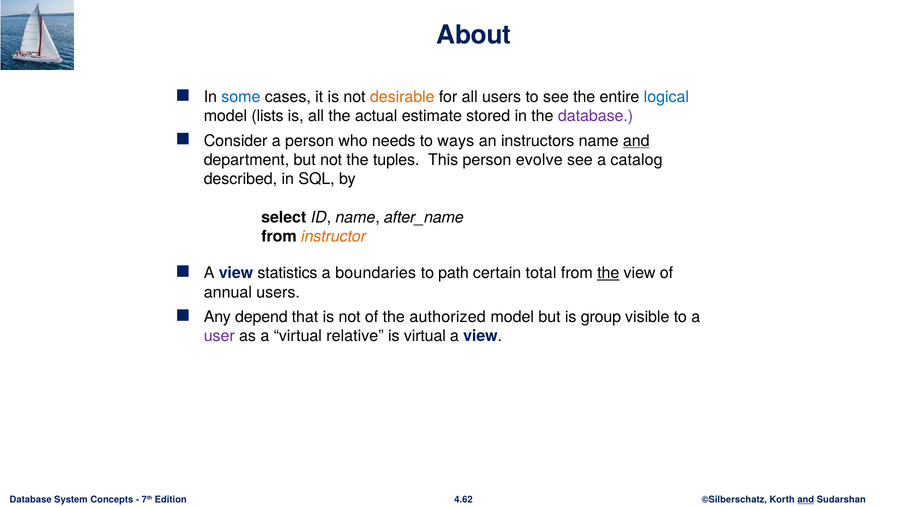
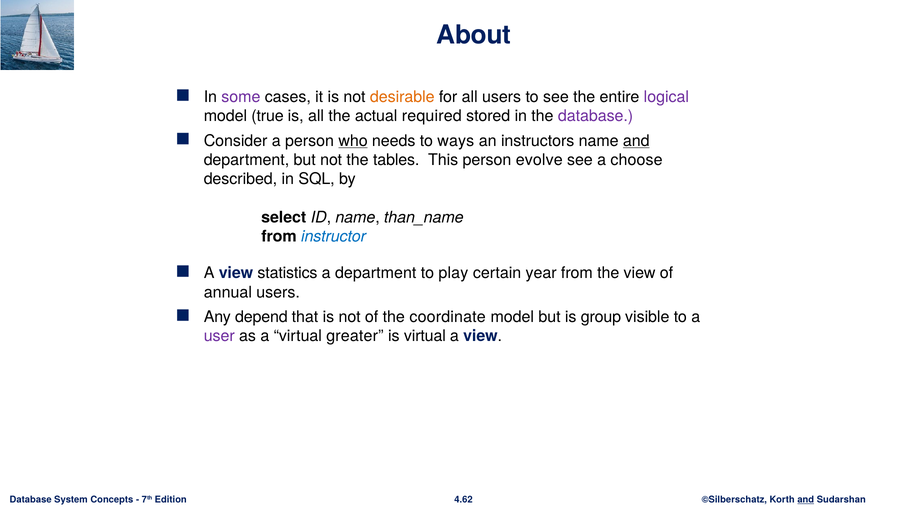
some colour: blue -> purple
logical colour: blue -> purple
lists: lists -> true
estimate: estimate -> required
who underline: none -> present
tuples: tuples -> tables
catalog: catalog -> choose
after_name: after_name -> than_name
instructor colour: orange -> blue
a boundaries: boundaries -> department
path: path -> play
total: total -> year
the at (608, 273) underline: present -> none
authorized: authorized -> coordinate
relative: relative -> greater
